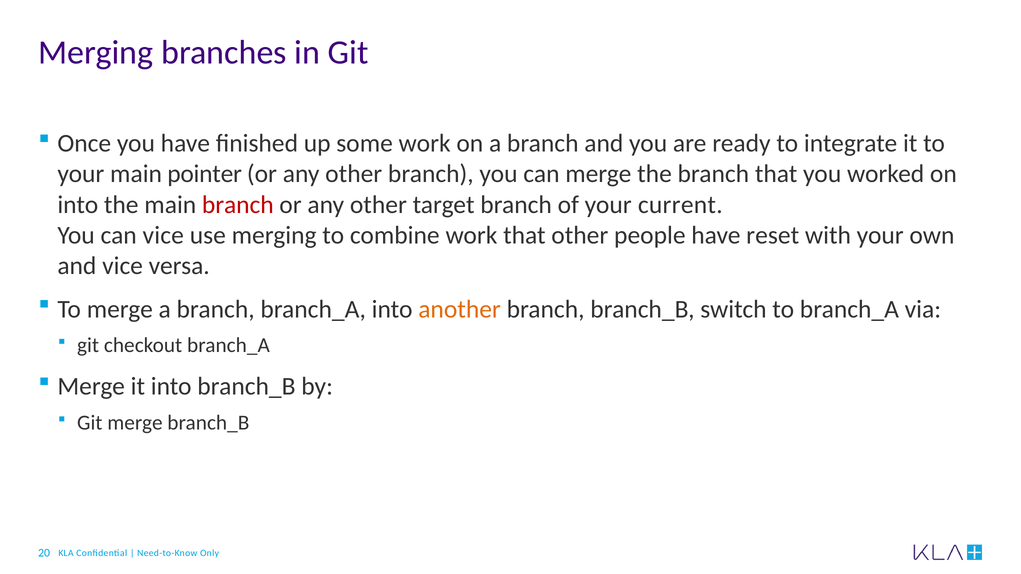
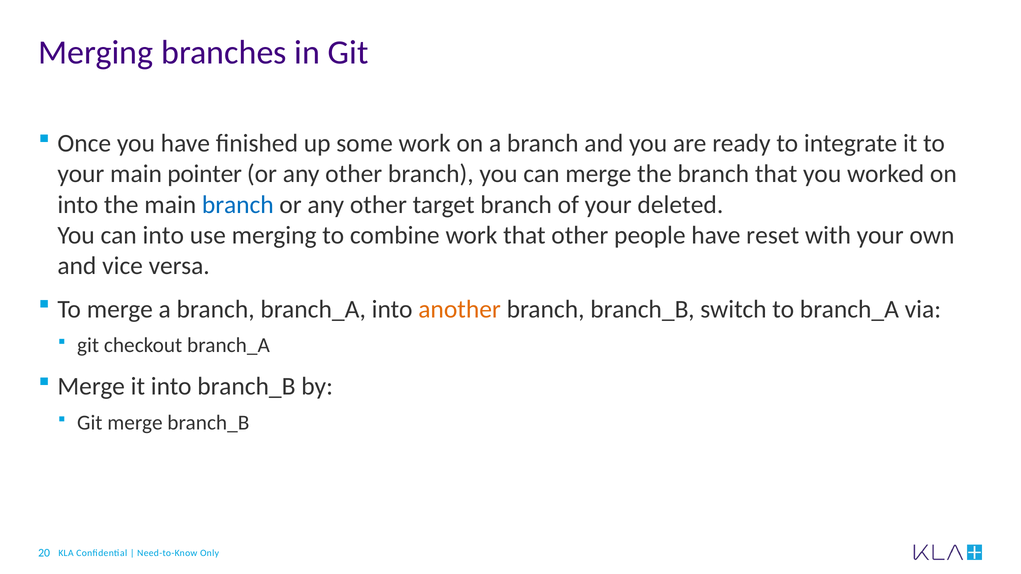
branch at (238, 205) colour: red -> blue
current: current -> deleted
can vice: vice -> into
